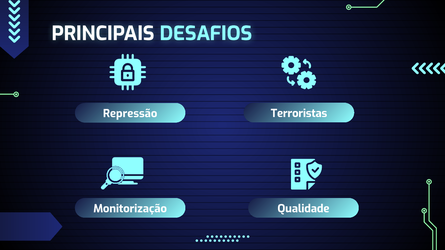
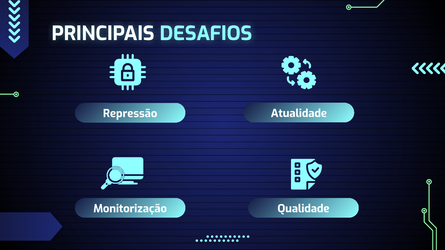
Terroristas: Terroristas -> Atualidade
